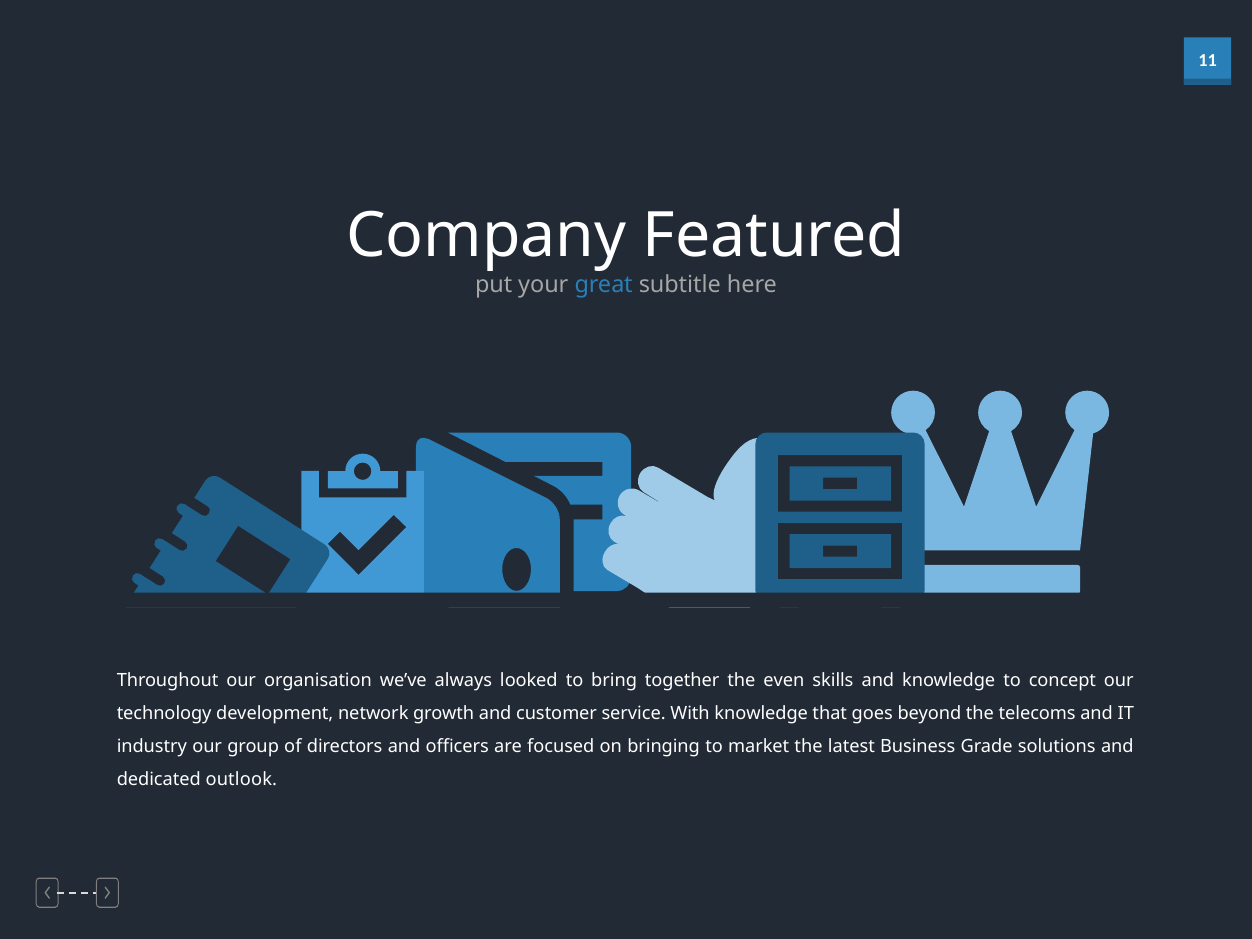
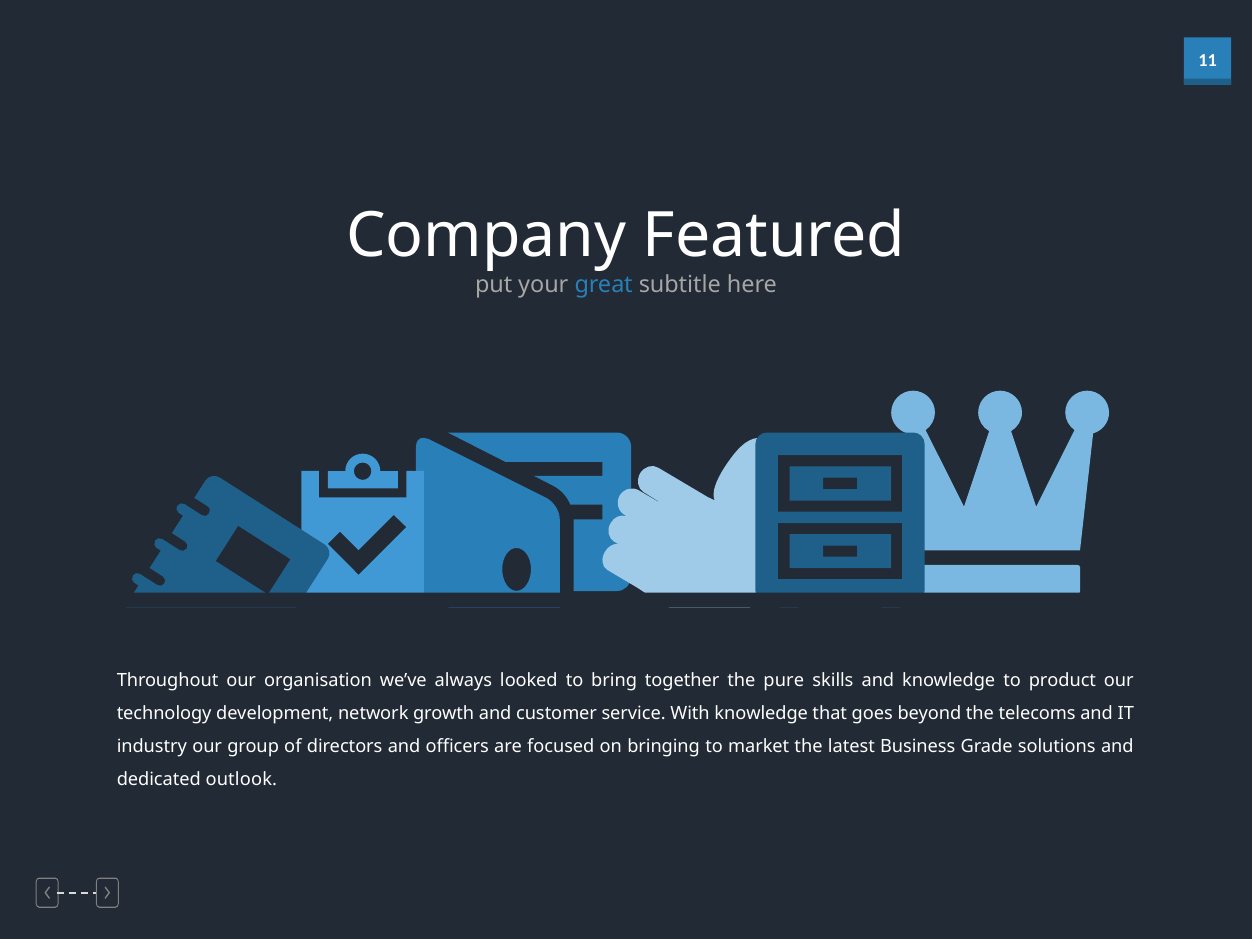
even: even -> pure
concept: concept -> product
